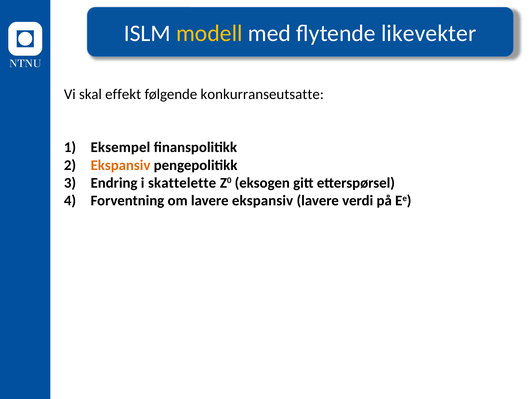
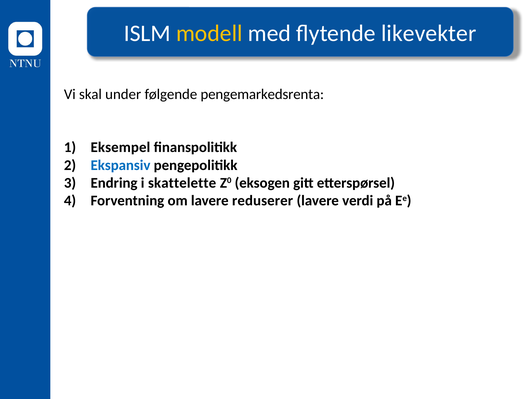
effekt: effekt -> under
konkurranseutsatte: konkurranseutsatte -> pengemarkedsrenta
Ekspansiv at (121, 165) colour: orange -> blue
lavere ekspansiv: ekspansiv -> reduserer
